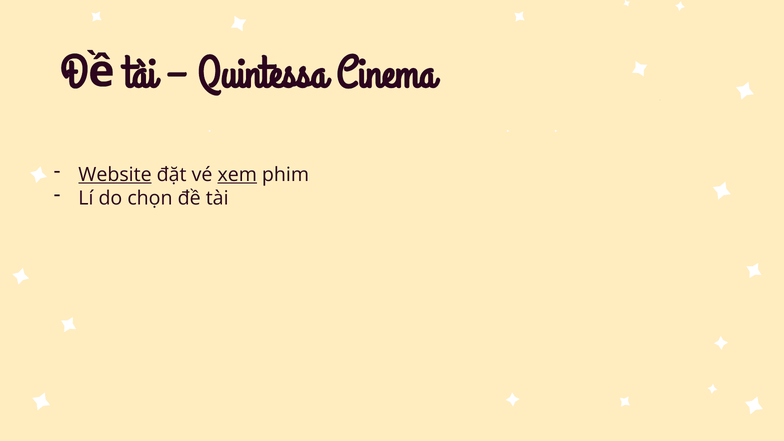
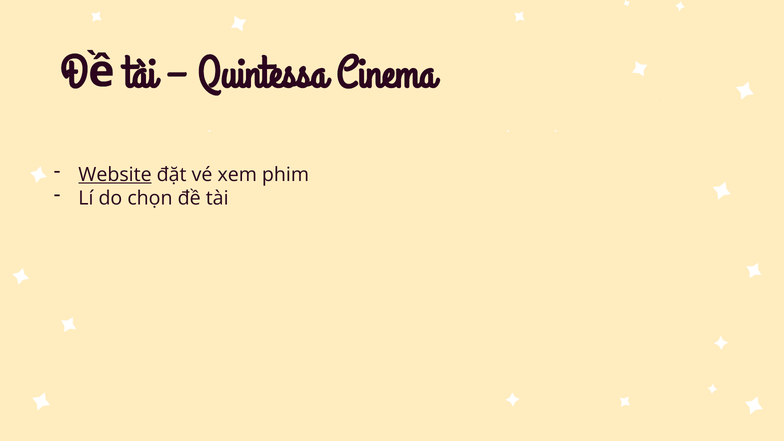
xem underline: present -> none
